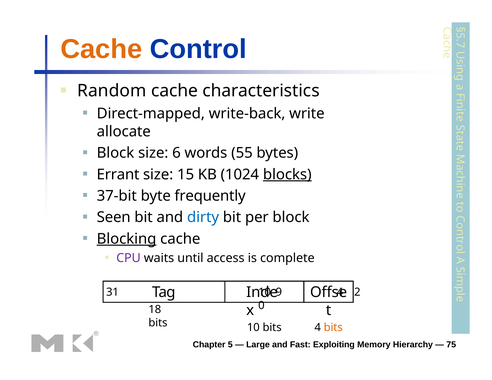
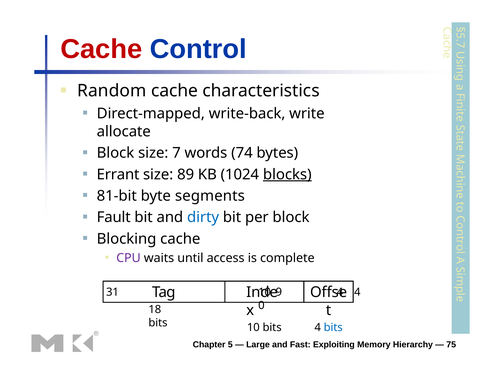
Cache at (101, 49) colour: orange -> red
size 6: 6 -> 7
55: 55 -> 74
15: 15 -> 89
37-bit: 37-bit -> 81-bit
frequently: frequently -> segments
Seen: Seen -> Fault
Blocking underline: present -> none
2 at (357, 292): 2 -> 4
bits at (333, 327) colour: orange -> blue
